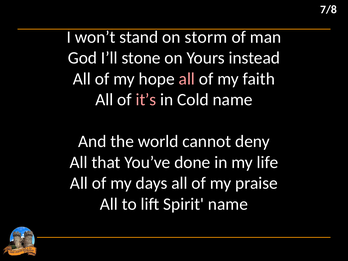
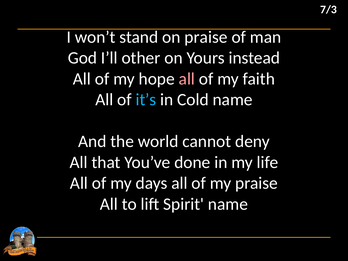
7/8: 7/8 -> 7/3
on storm: storm -> praise
stone: stone -> other
it’s colour: pink -> light blue
